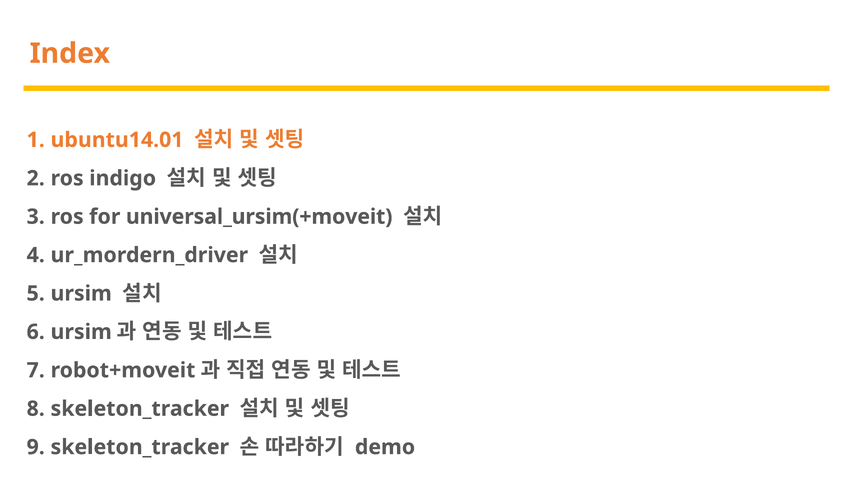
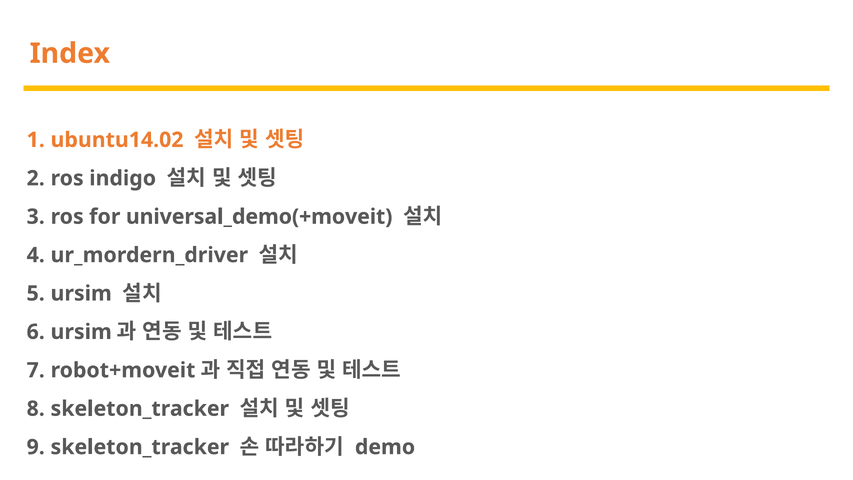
ubuntu14.01: ubuntu14.01 -> ubuntu14.02
universal_ursim(+moveit: universal_ursim(+moveit -> universal_demo(+moveit
